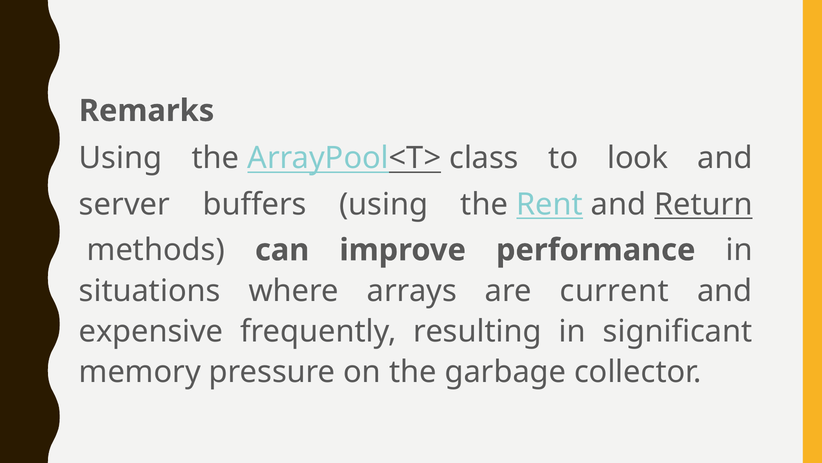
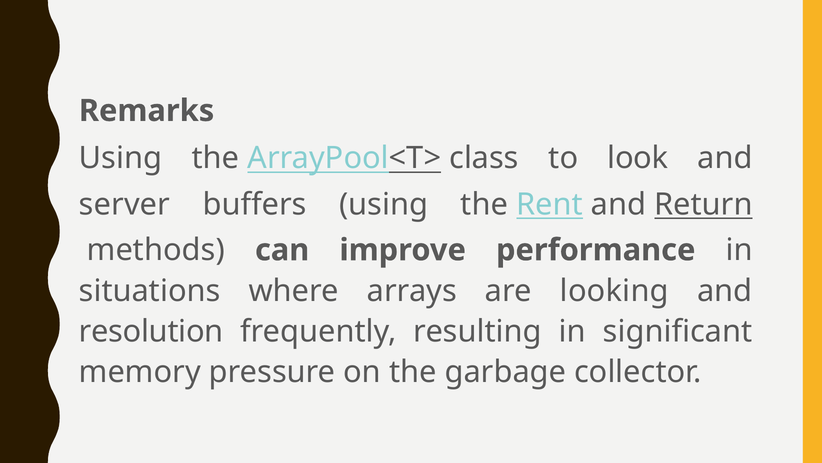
current: current -> looking
expensive: expensive -> resolution
